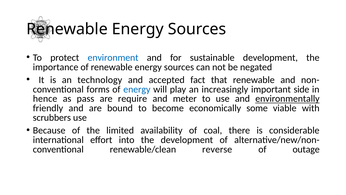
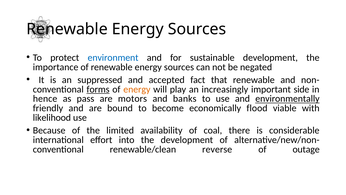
technology: technology -> suppressed
forms underline: none -> present
energy at (137, 89) colour: blue -> orange
require: require -> motors
meter: meter -> banks
some: some -> flood
scrubbers: scrubbers -> likelihood
